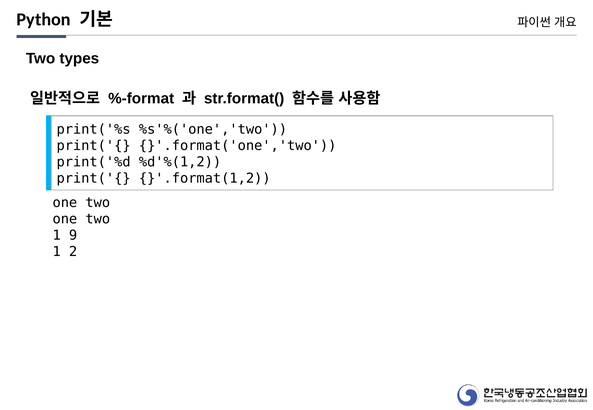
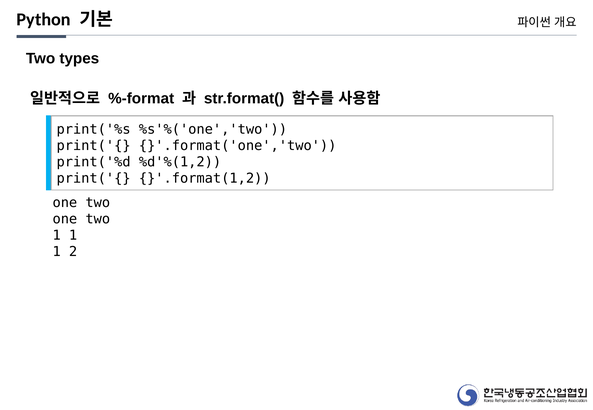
9 at (73, 236): 9 -> 1
